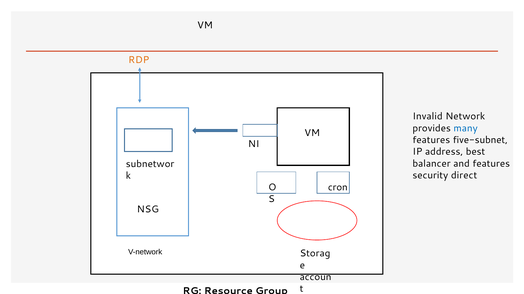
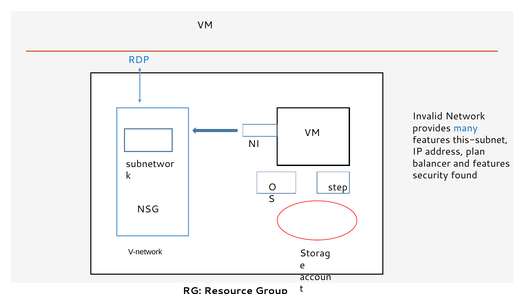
RDP colour: orange -> blue
five-subnet: five-subnet -> this-subnet
best: best -> plan
direct: direct -> found
cron: cron -> step
